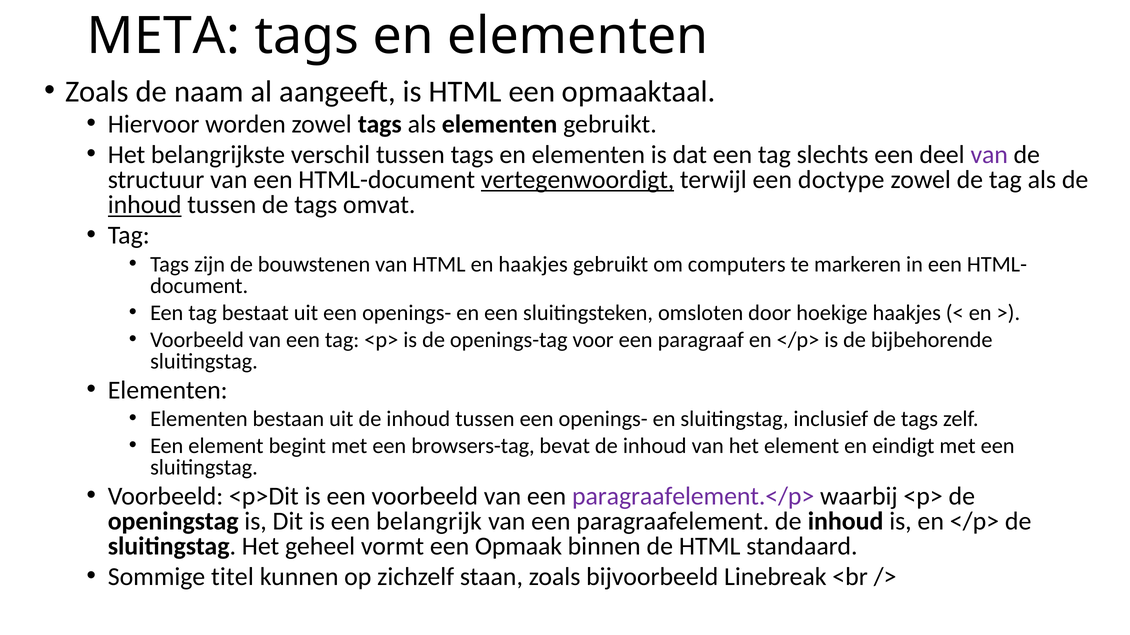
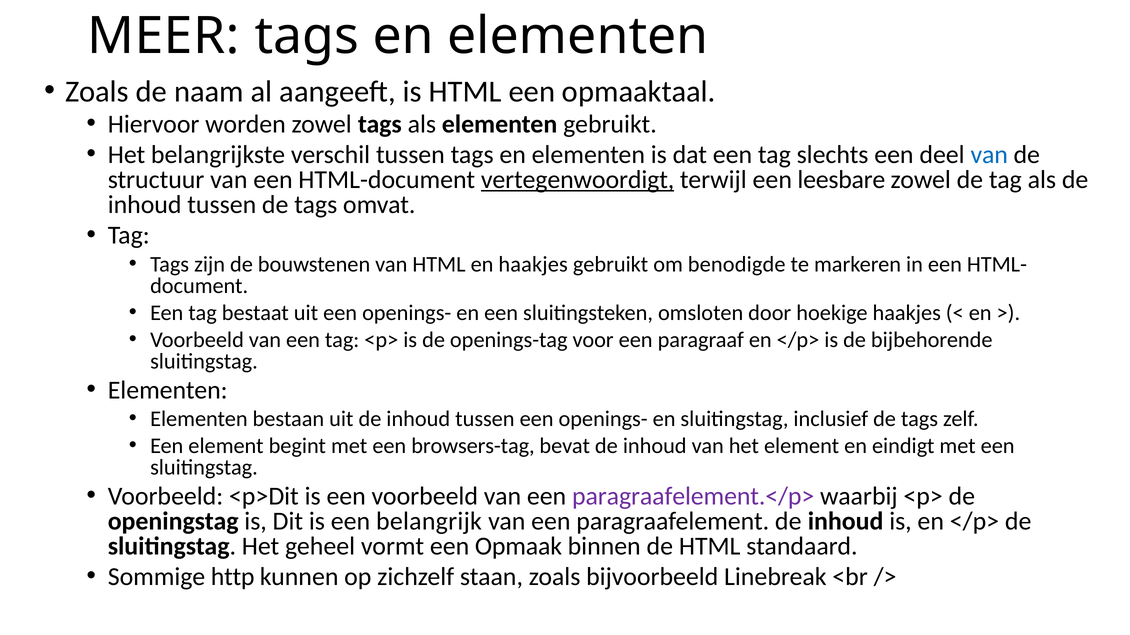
META: META -> MEER
van at (989, 155) colour: purple -> blue
doctype: doctype -> leesbare
inhoud at (145, 205) underline: present -> none
computers: computers -> benodigde
titel: titel -> http
